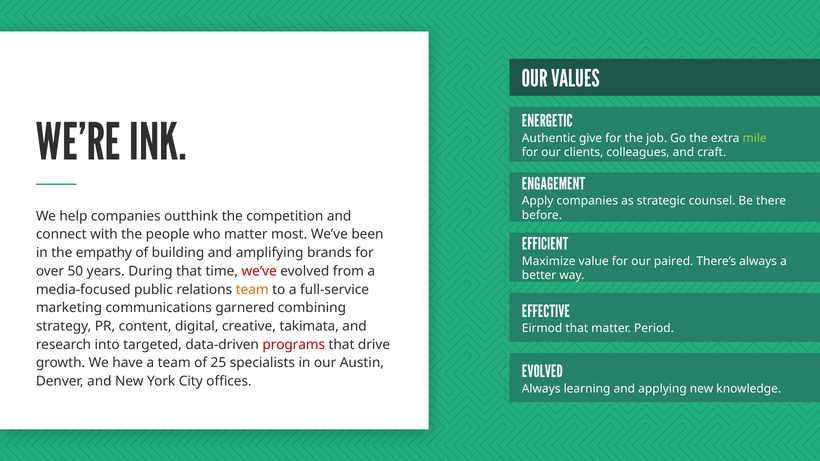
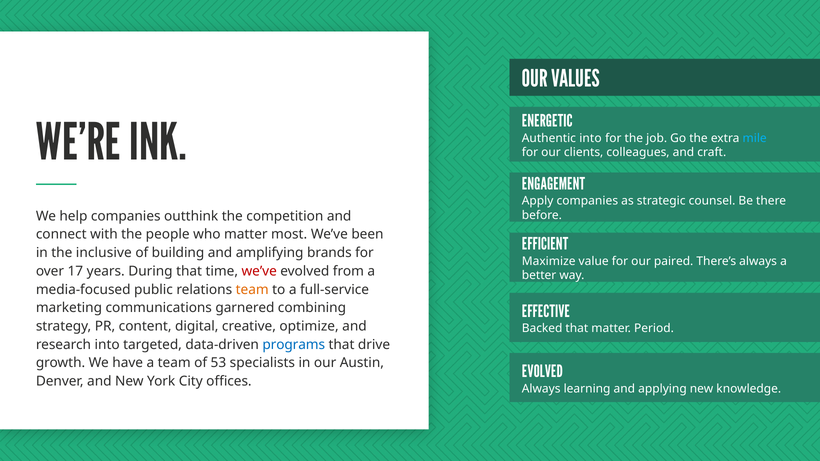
Authentic give: give -> into
mile colour: light green -> light blue
empathy: empathy -> inclusive
50: 50 -> 17
takimata: takimata -> optimize
Eirmod: Eirmod -> Backed
programs colour: red -> blue
25: 25 -> 53
